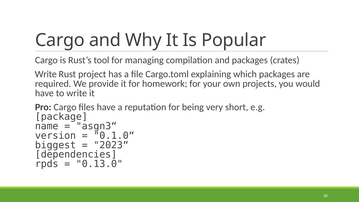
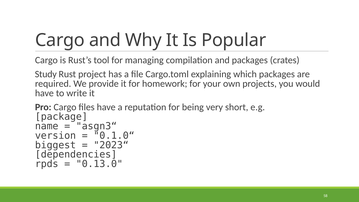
Write at (46, 74): Write -> Study
